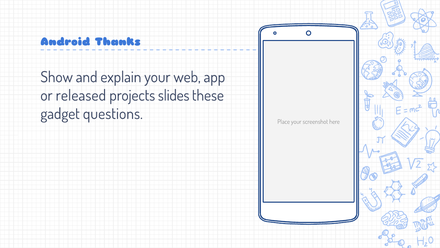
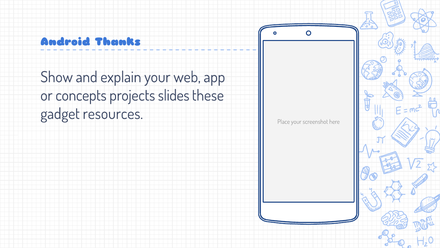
released: released -> concepts
questions: questions -> resources
